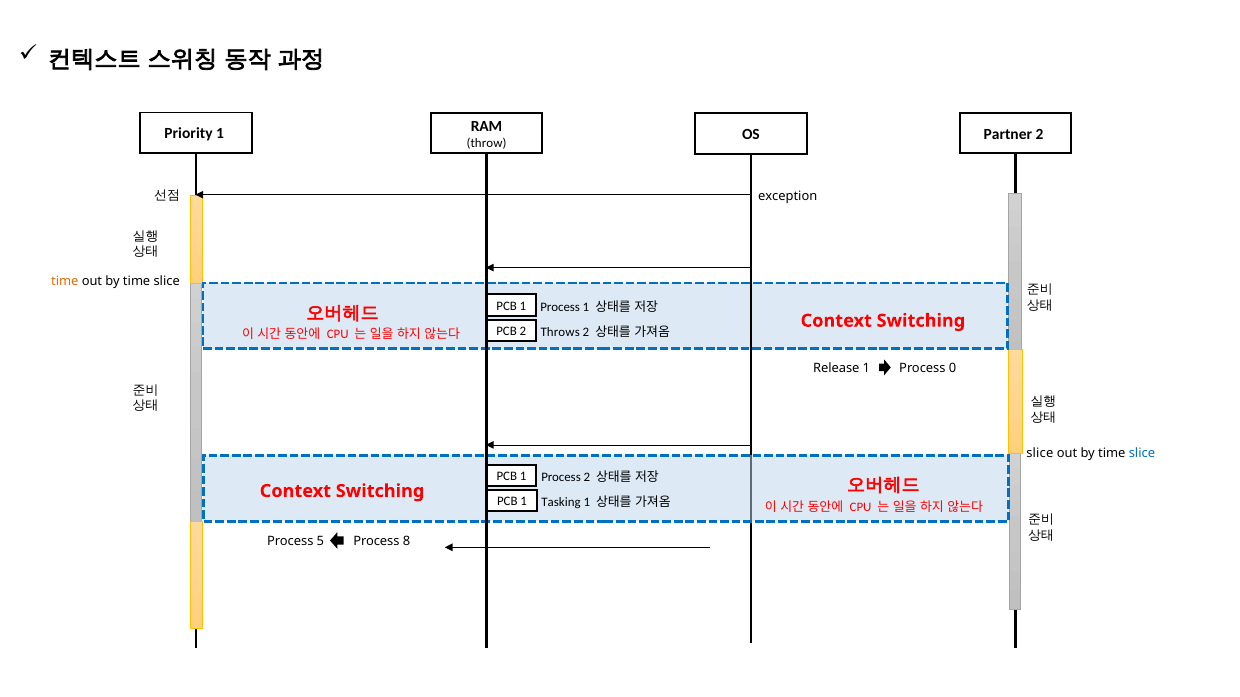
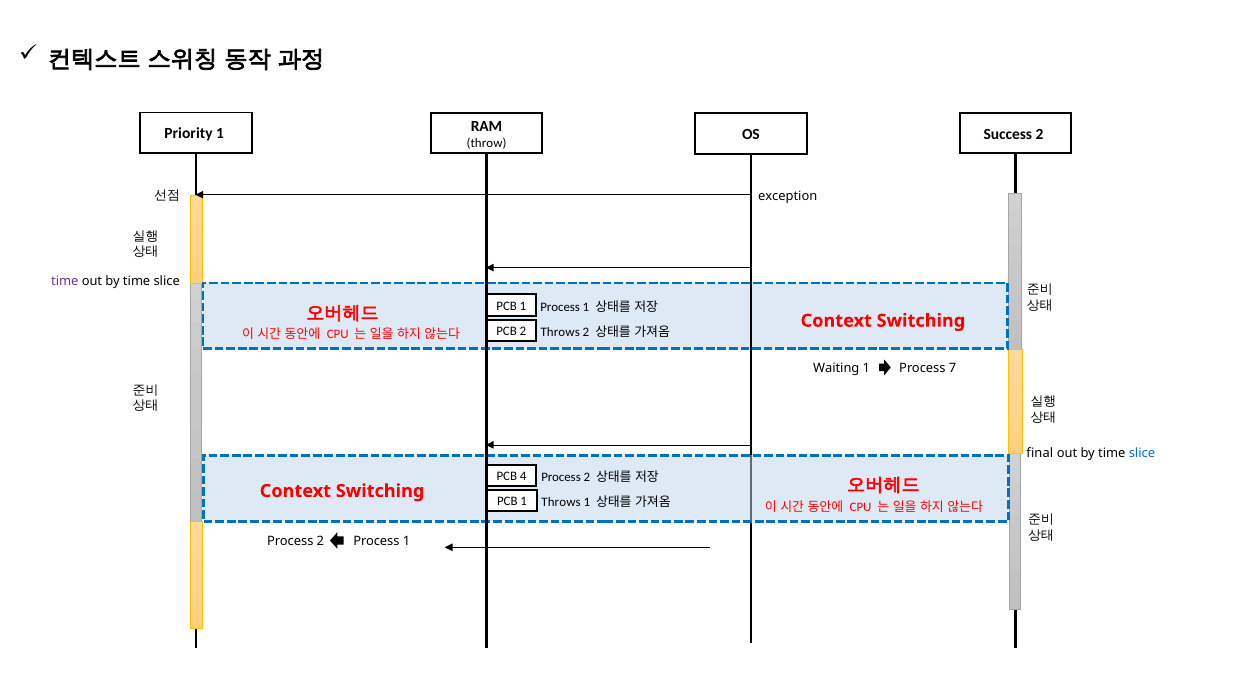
Partner: Partner -> Success
time at (65, 281) colour: orange -> purple
Release: Release -> Waiting
0: 0 -> 7
slice at (1040, 454): slice -> final
1 at (523, 477): 1 -> 4
1 Tasking: Tasking -> Throws
5 at (320, 542): 5 -> 2
8 at (407, 542): 8 -> 1
